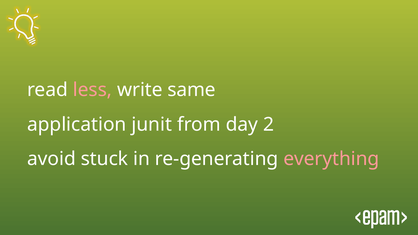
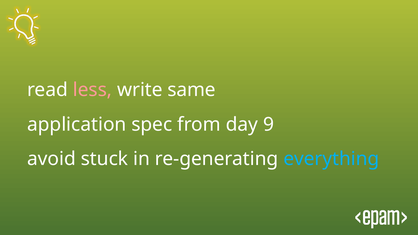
junit: junit -> spec
2: 2 -> 9
everything colour: pink -> light blue
